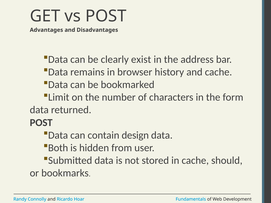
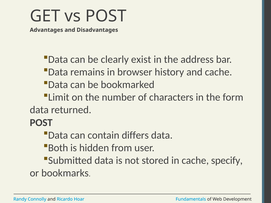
design: design -> differs
should: should -> specify
